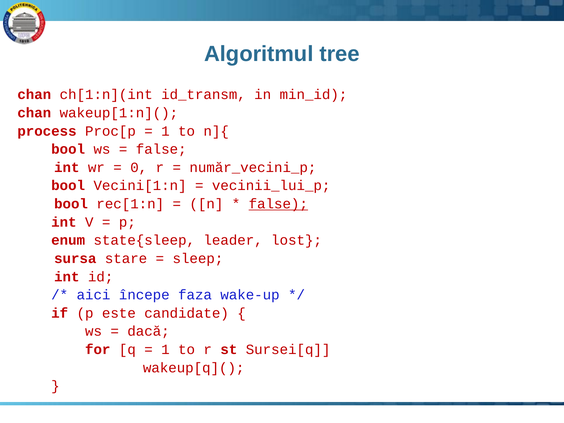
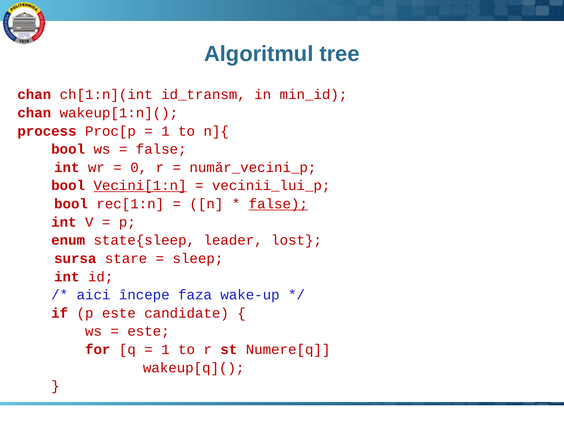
Vecini[1:n underline: none -> present
dacă at (148, 331): dacă -> este
Sursei[q: Sursei[q -> Numere[q
